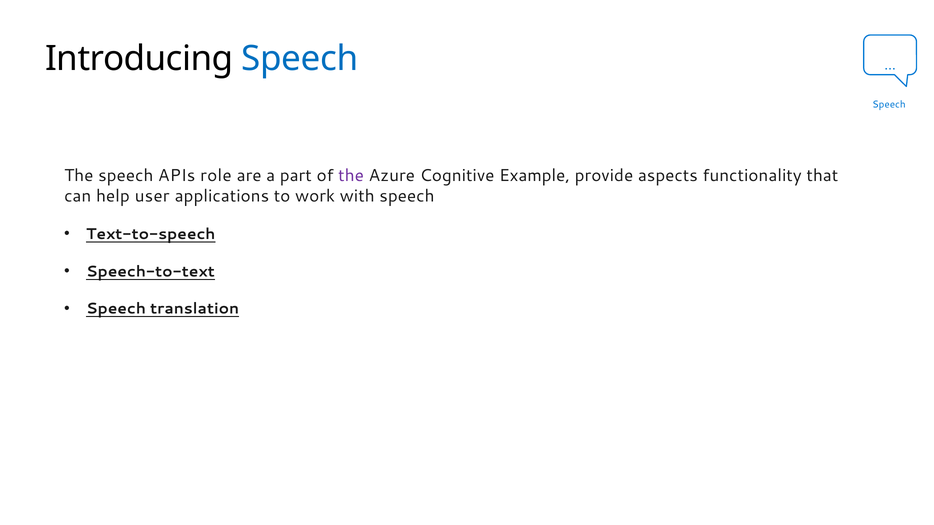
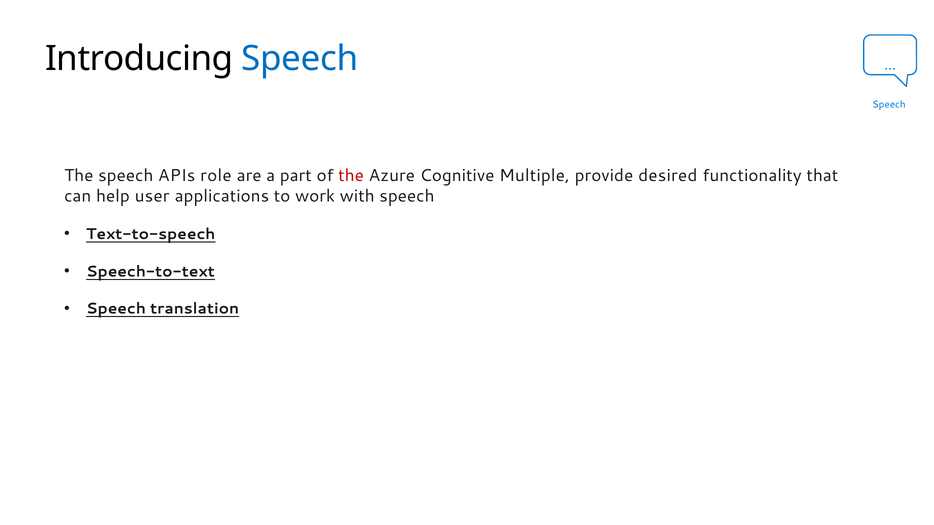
the at (351, 176) colour: purple -> red
Example: Example -> Multiple
aspects: aspects -> desired
